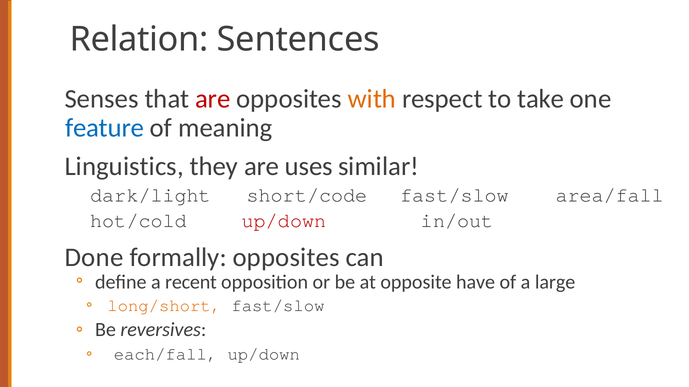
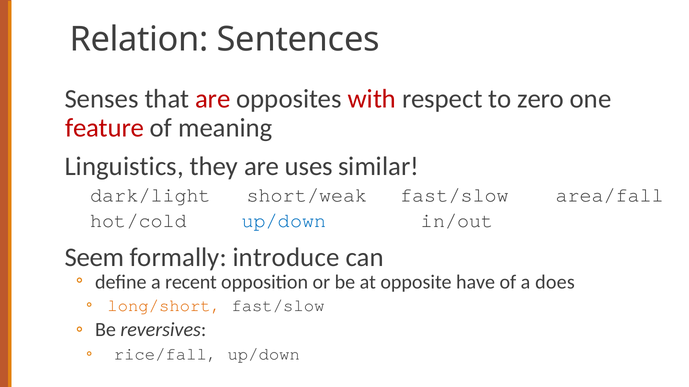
with colour: orange -> red
take: take -> zero
feature colour: blue -> red
short/code: short/code -> short/weak
up/down at (284, 221) colour: red -> blue
Done: Done -> Seem
formally opposites: opposites -> introduce
large: large -> does
each/fall: each/fall -> rice/fall
